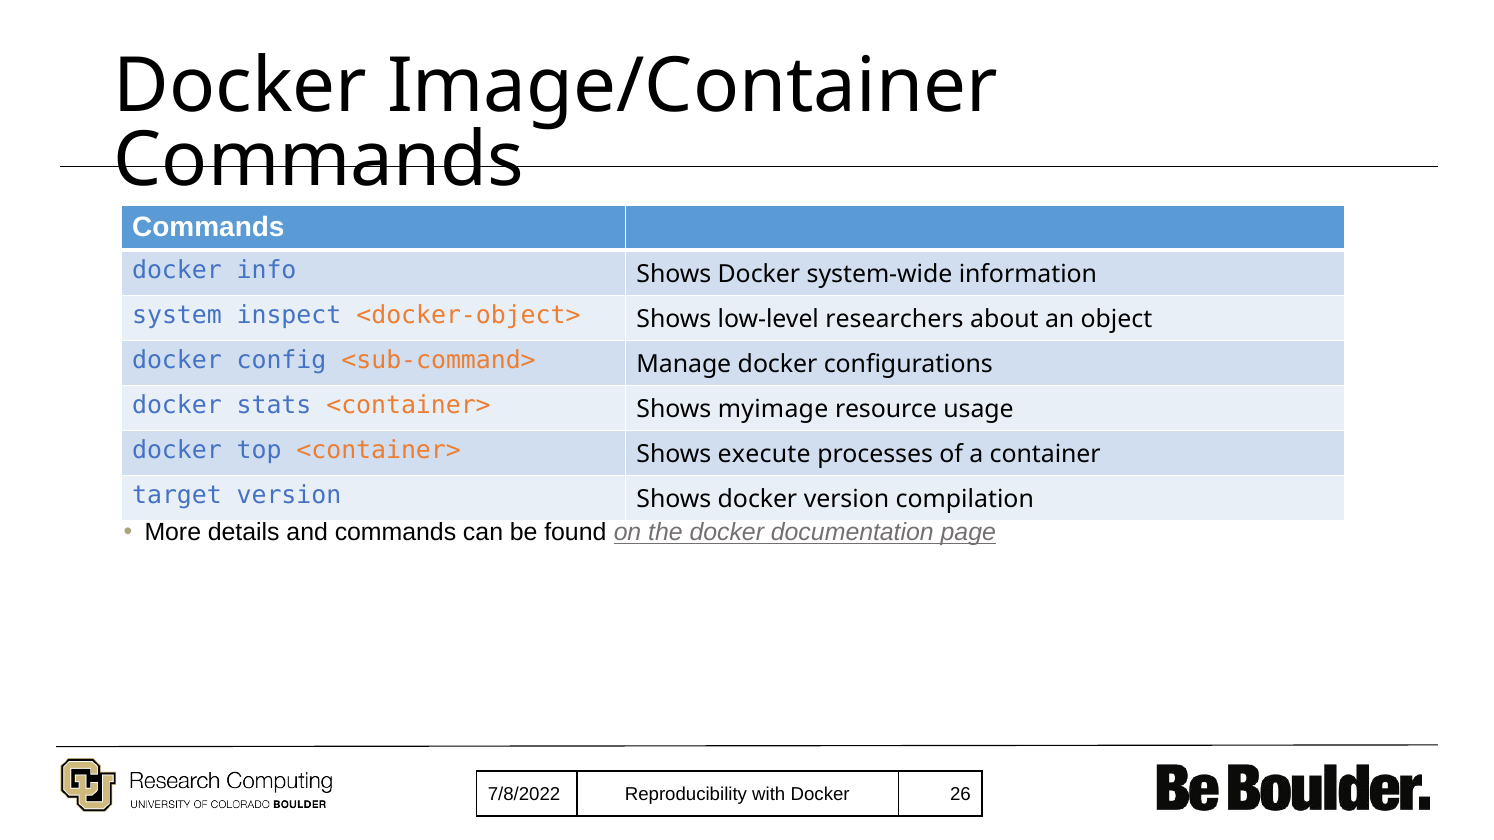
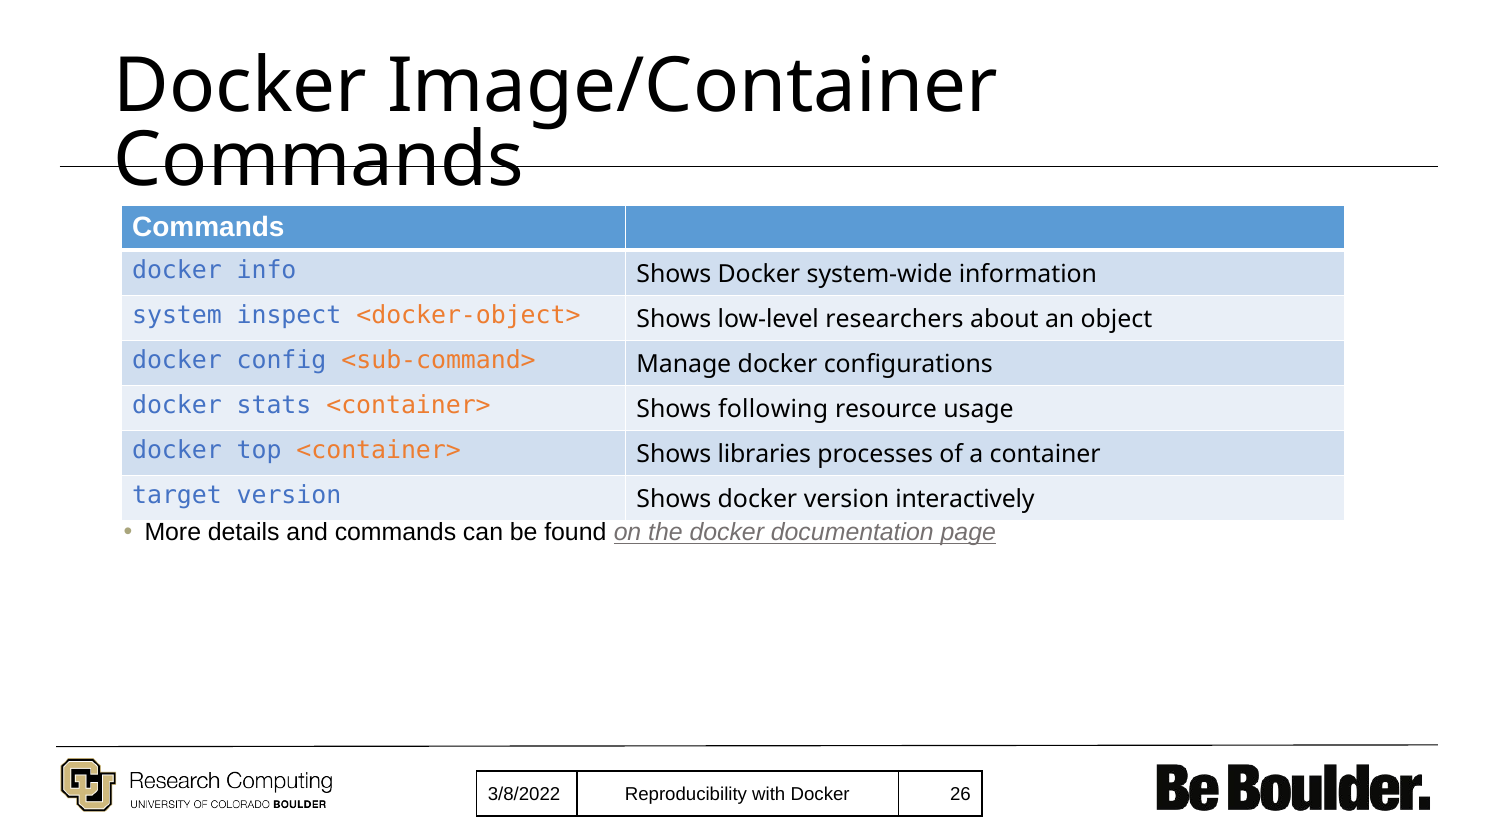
myimage: myimage -> following
execute: execute -> libraries
compilation: compilation -> interactively
7/8/2022: 7/8/2022 -> 3/8/2022
